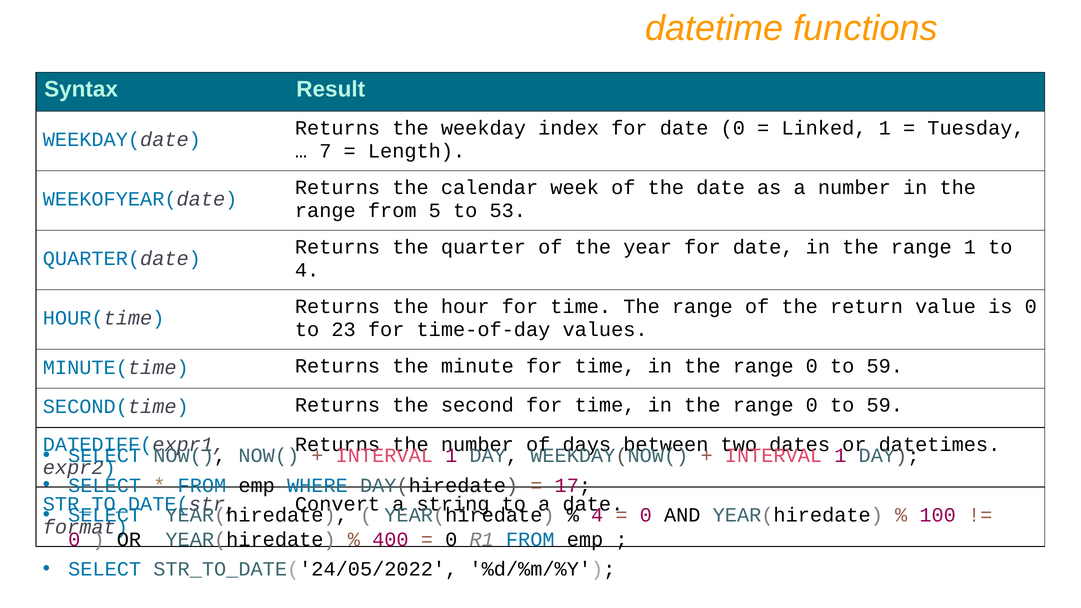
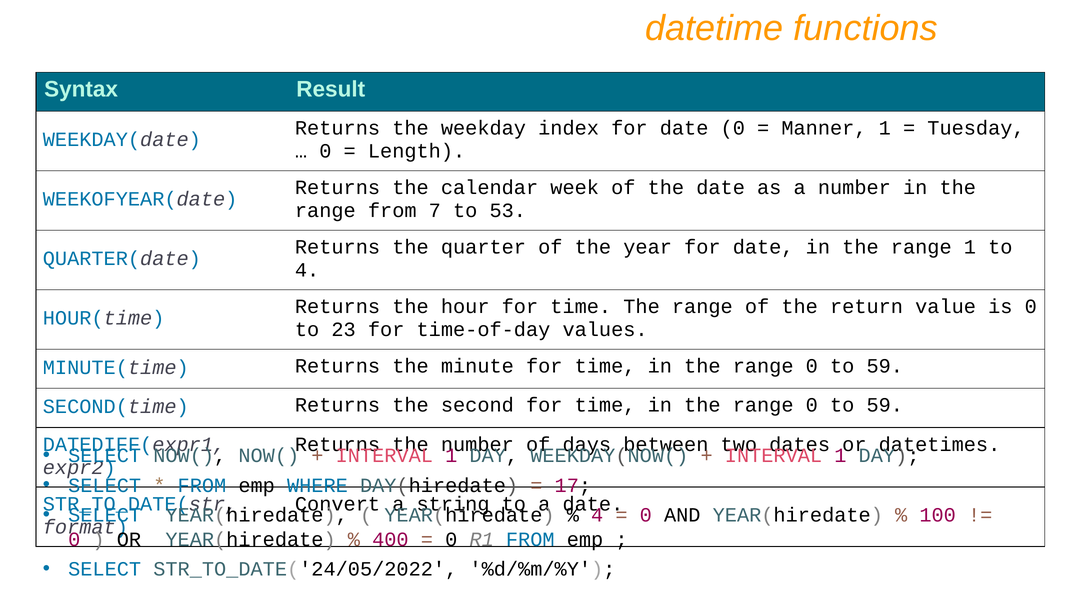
Linked: Linked -> Manner
7 at (325, 151): 7 -> 0
5: 5 -> 7
